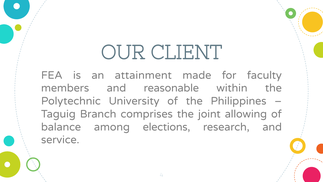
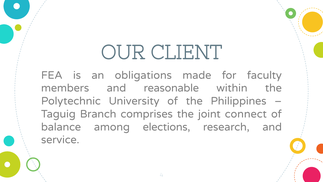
attainment: attainment -> obligations
allowing: allowing -> connect
